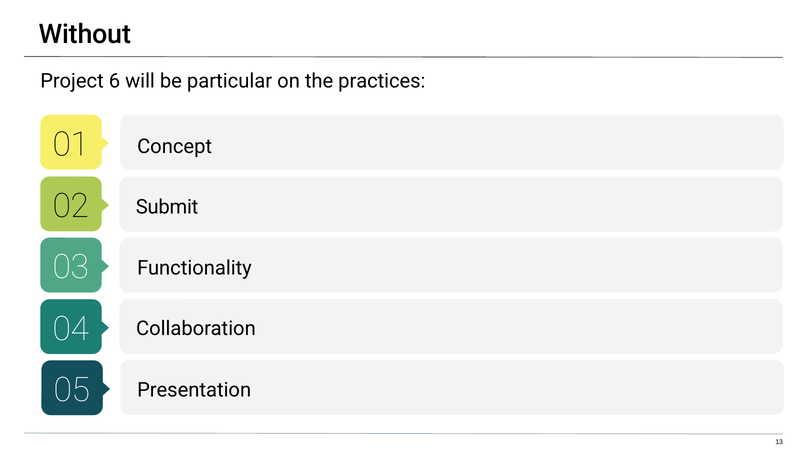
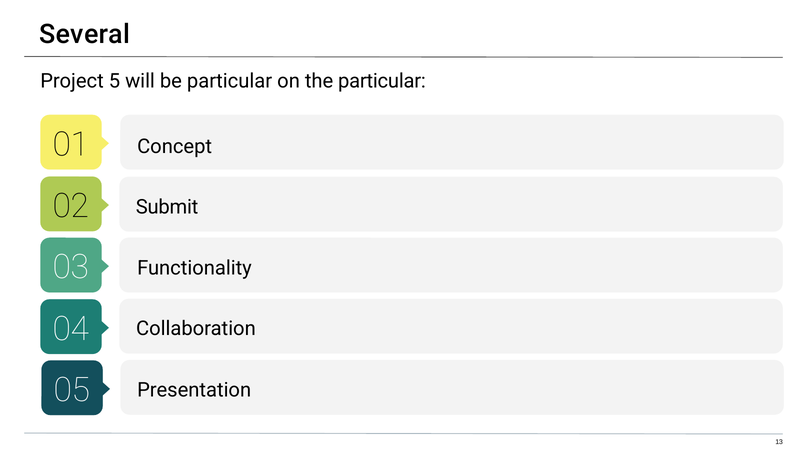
Without: Without -> Several
6: 6 -> 5
the practices: practices -> particular
